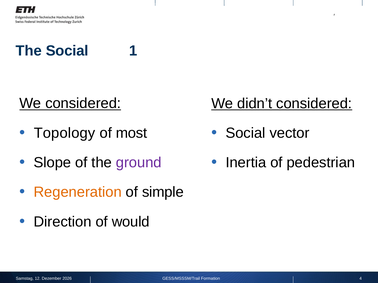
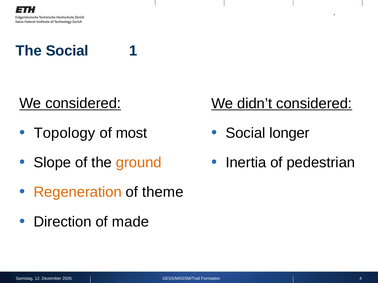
vector: vector -> longer
ground colour: purple -> orange
simple: simple -> theme
would: would -> made
